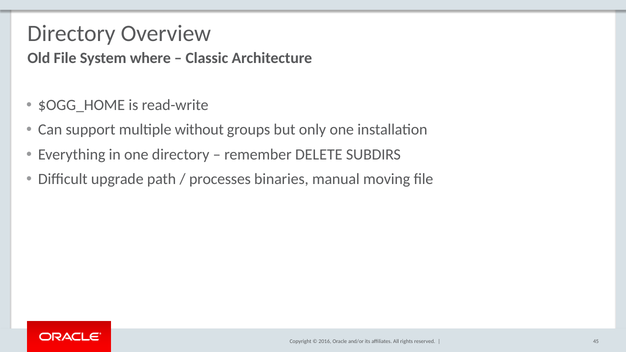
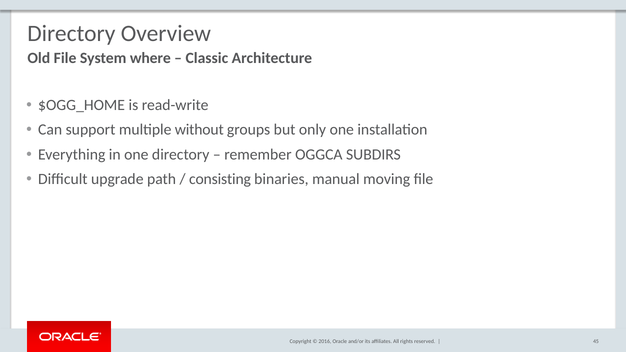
DELETE: DELETE -> OGGCA
processes: processes -> consisting
